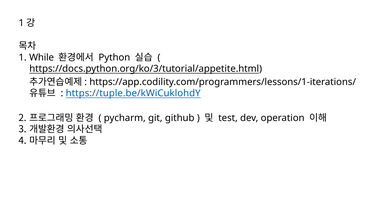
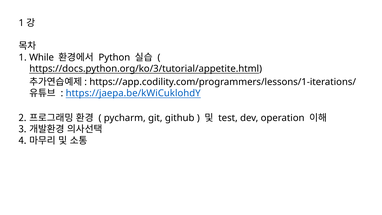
https://tuple.be/kWiCuklohdY: https://tuple.be/kWiCuklohdY -> https://jaepa.be/kWiCuklohdY
